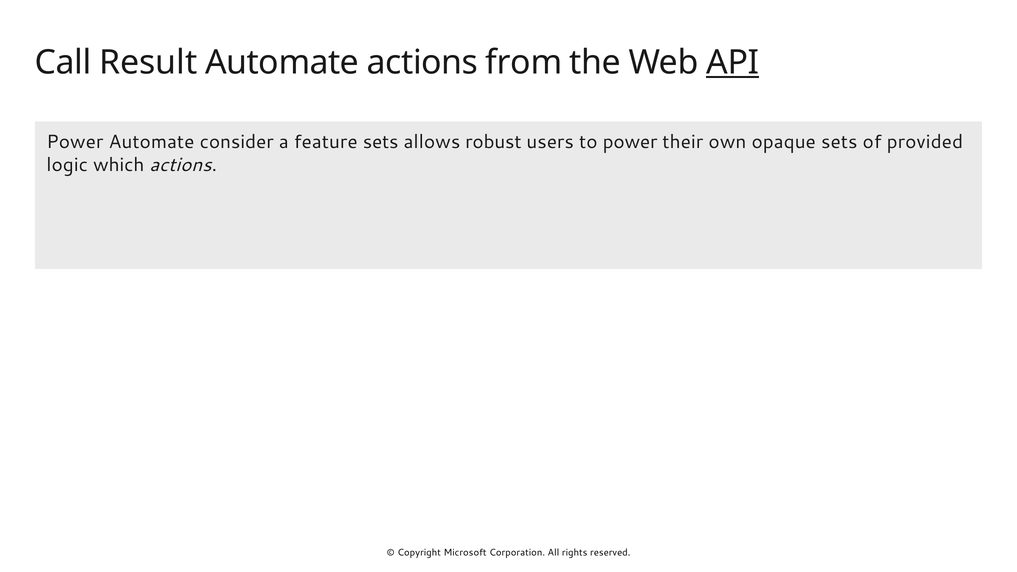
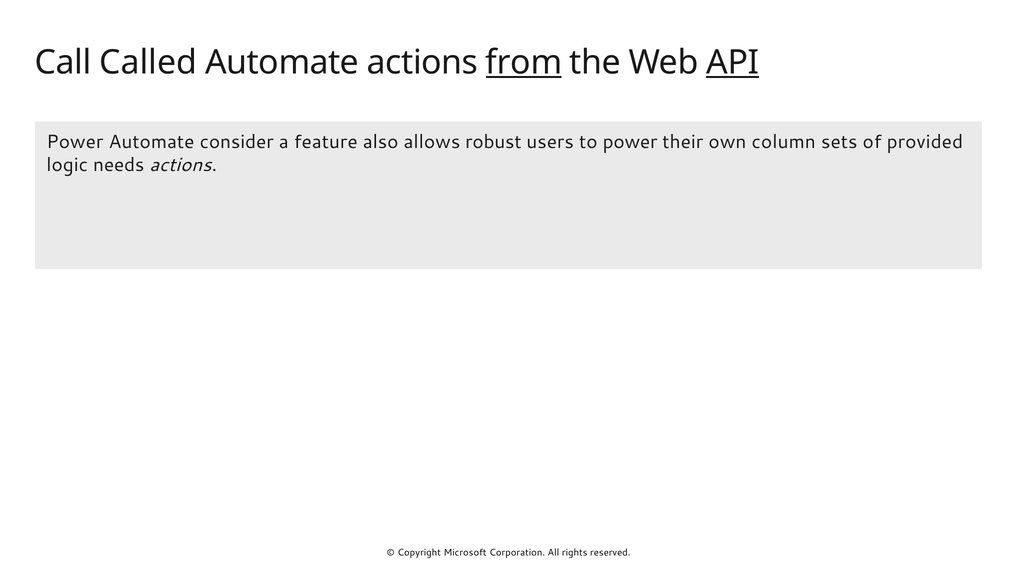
Result: Result -> Called
from underline: none -> present
feature sets: sets -> also
opaque: opaque -> column
which: which -> needs
